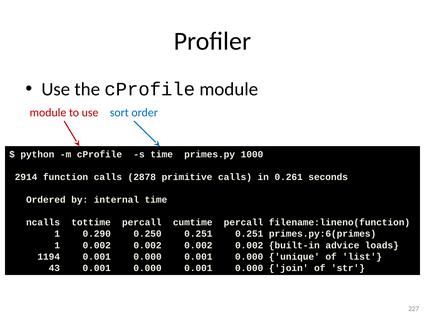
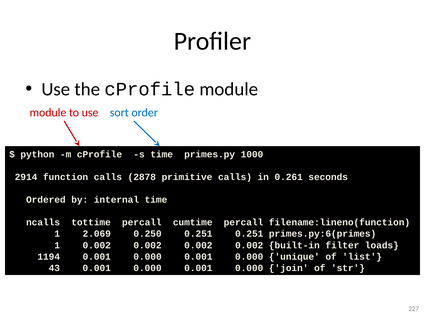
0.290: 0.290 -> 2.069
advice: advice -> filter
